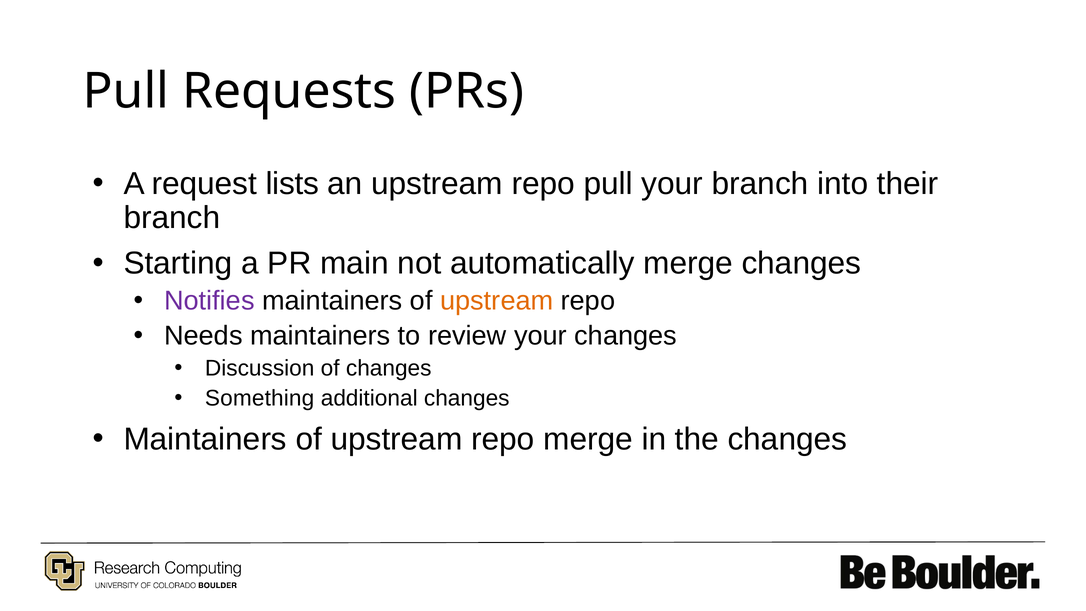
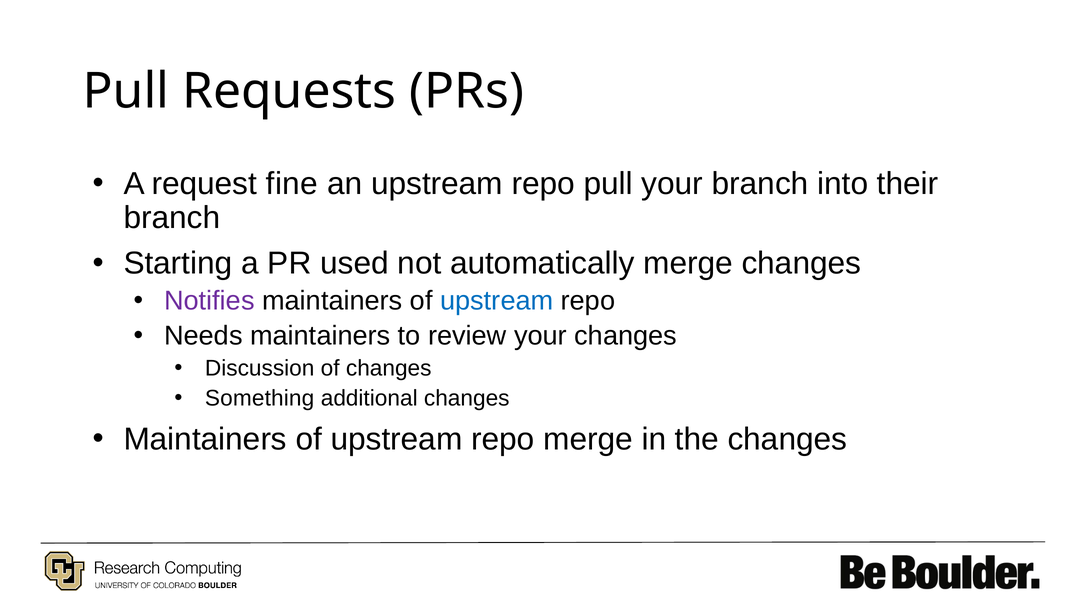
lists: lists -> fine
main: main -> used
upstream at (497, 301) colour: orange -> blue
